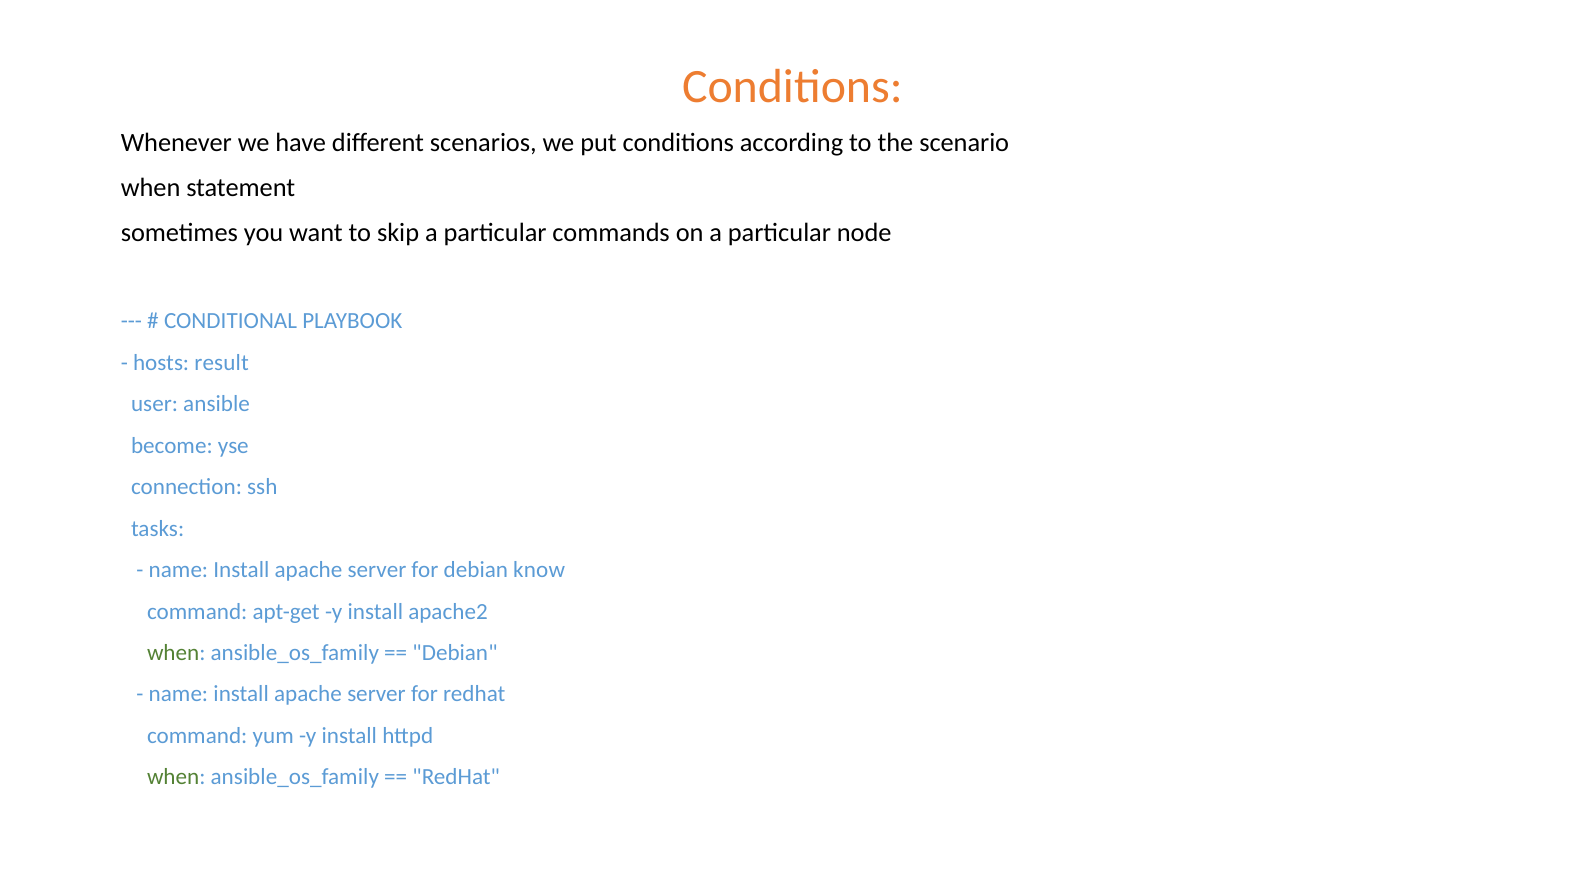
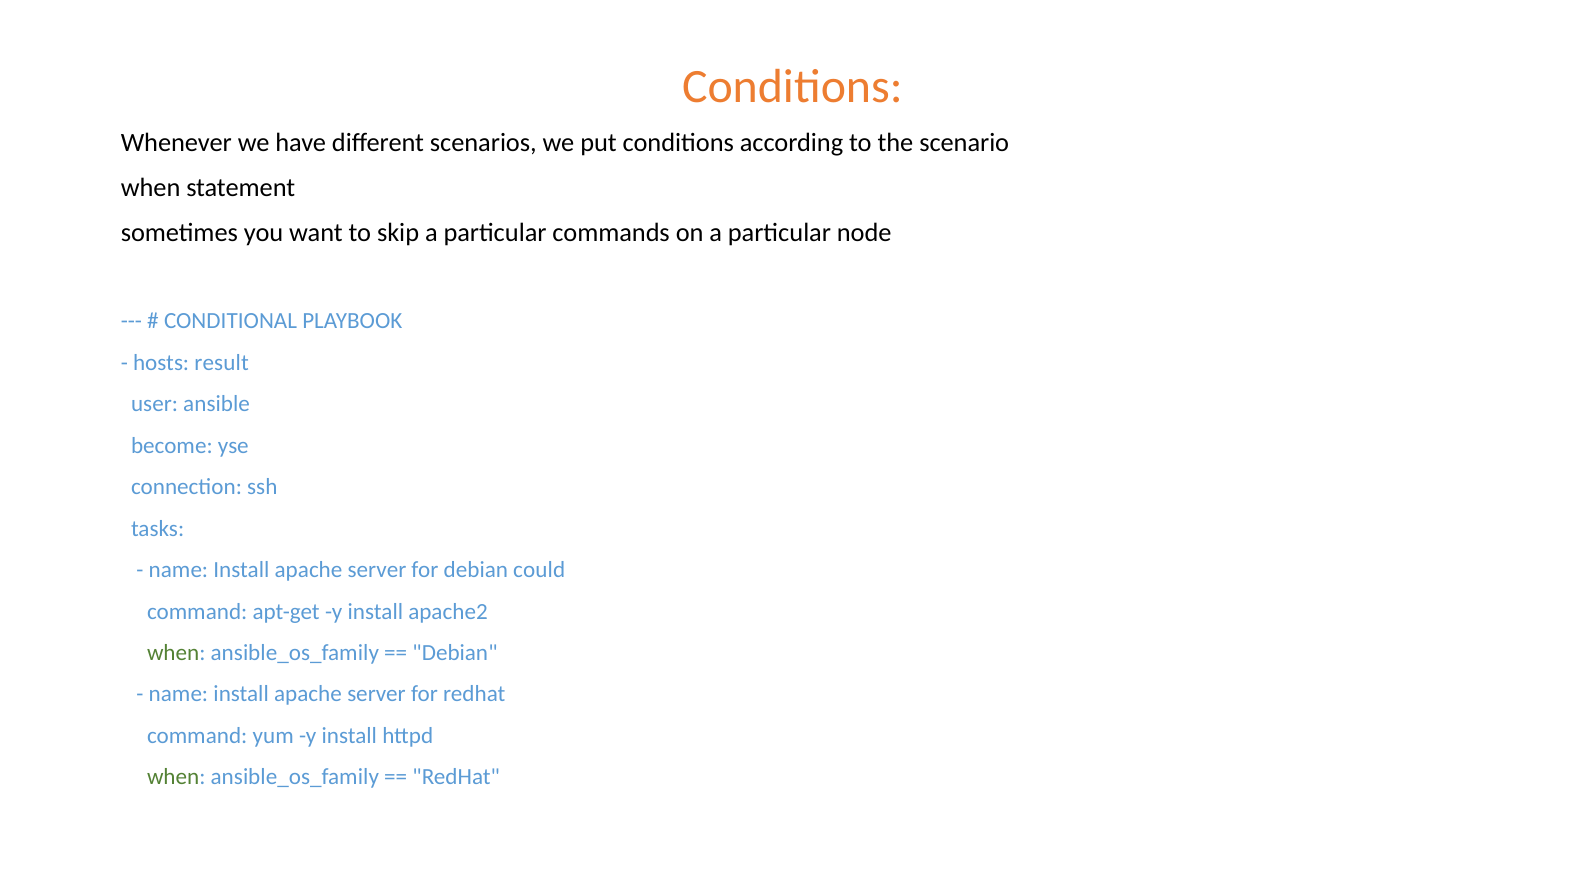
know: know -> could
